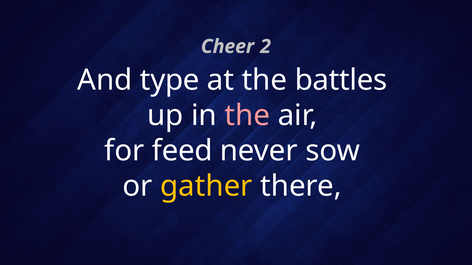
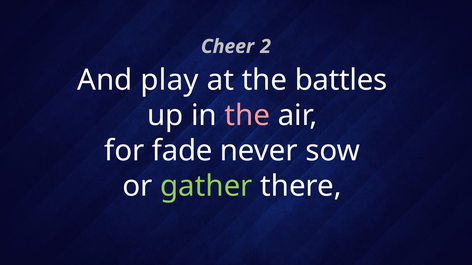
type: type -> play
feed: feed -> fade
gather colour: yellow -> light green
